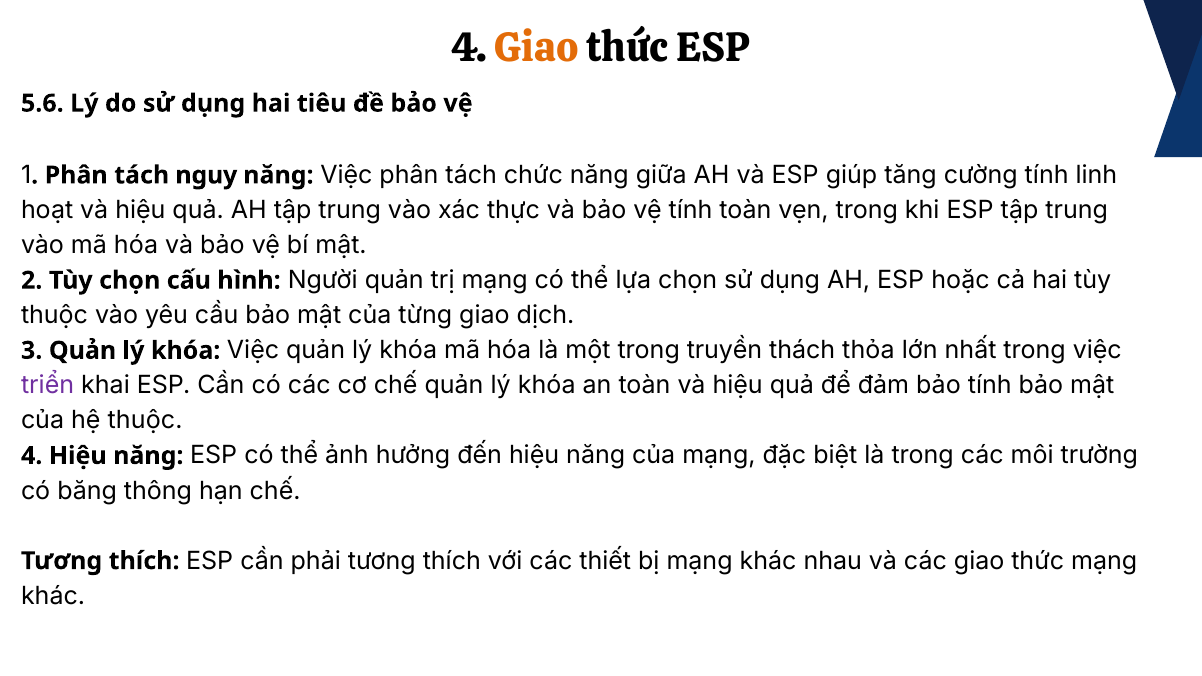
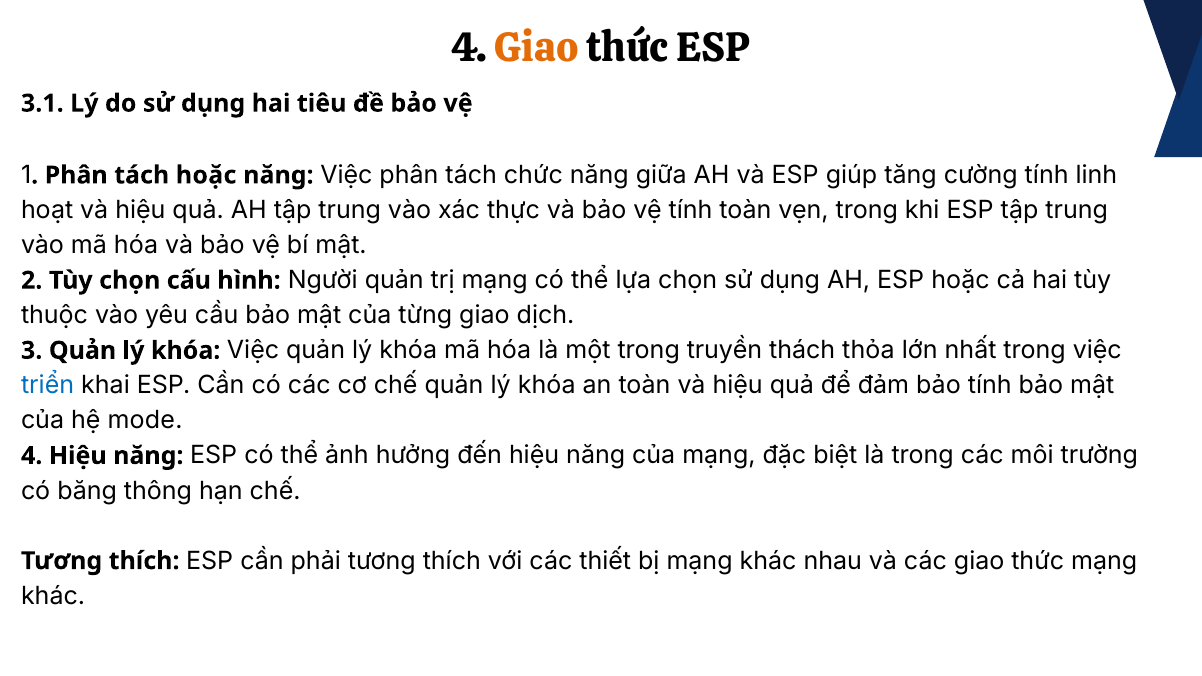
5.6: 5.6 -> 3.1
tách nguy: nguy -> hoặc
triển colour: purple -> blue
hệ thuộc: thuộc -> mode
